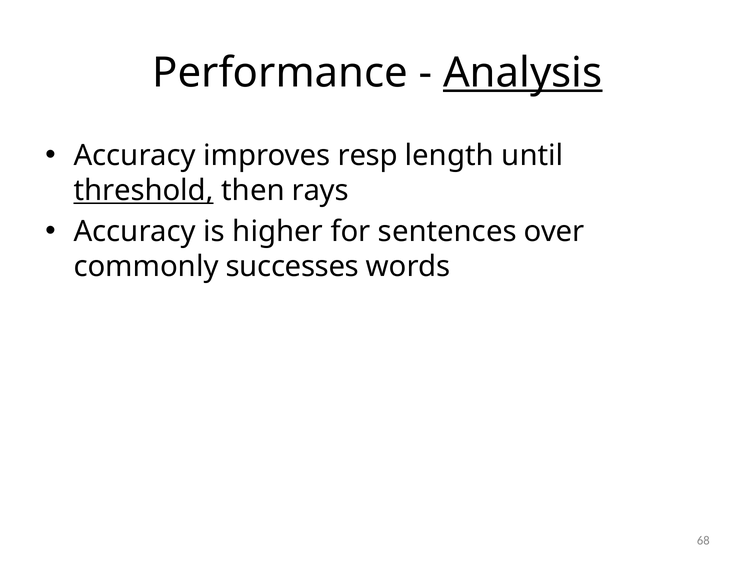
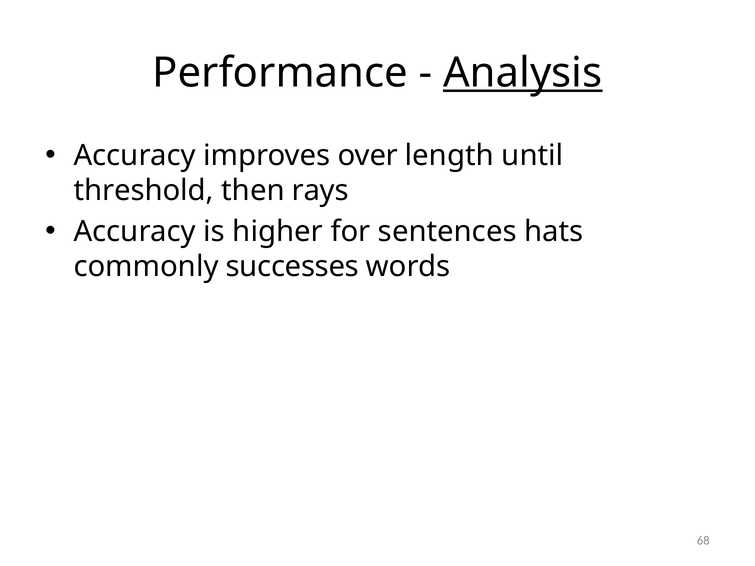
resp: resp -> over
threshold underline: present -> none
over: over -> hats
